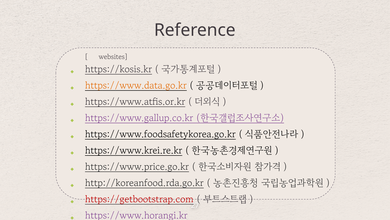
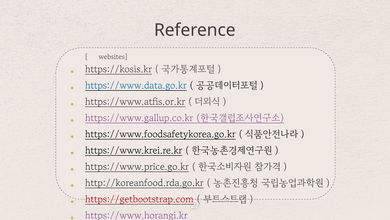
https://www.data.go.kr colour: orange -> blue
